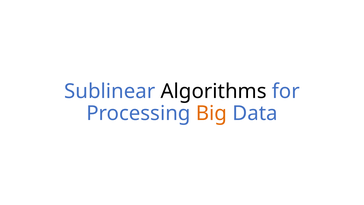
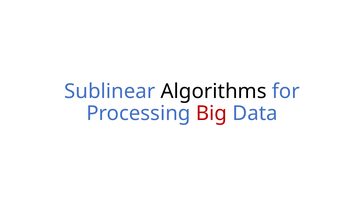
Big colour: orange -> red
